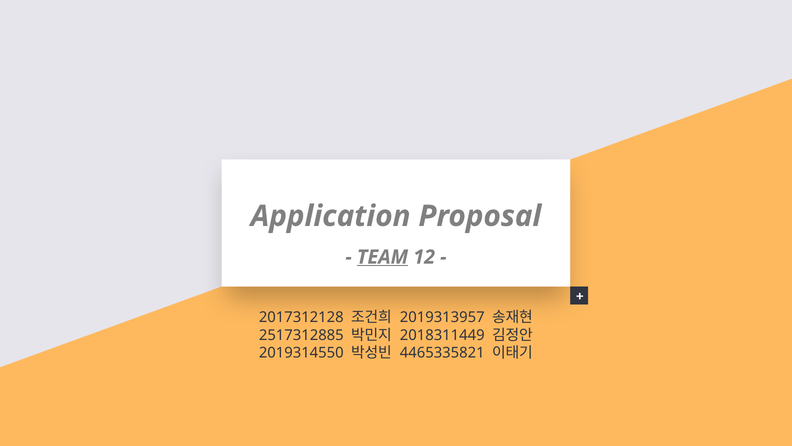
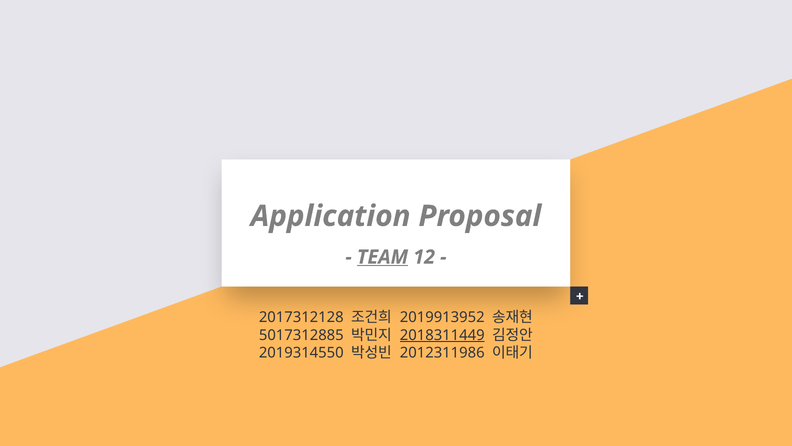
2019313957: 2019313957 -> 2019913952
2517312885: 2517312885 -> 5017312885
2018311449 underline: none -> present
4465335821: 4465335821 -> 2012311986
